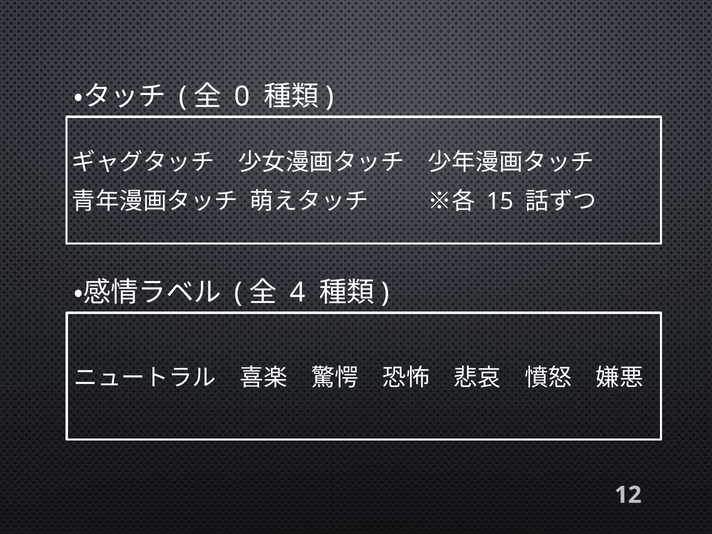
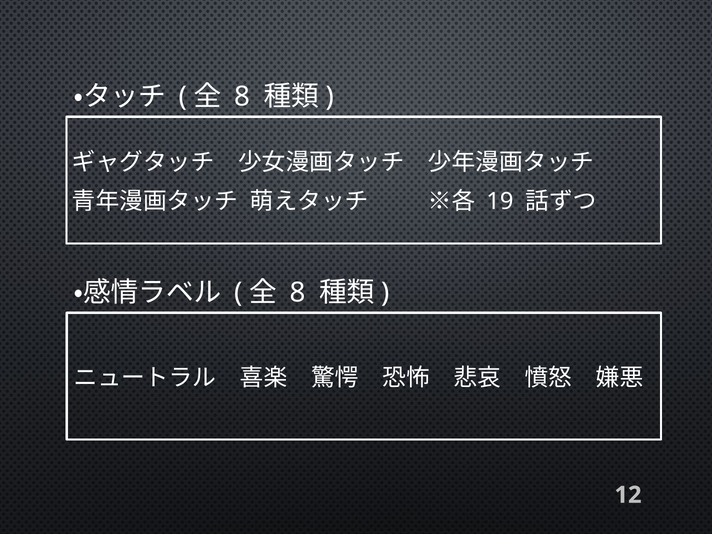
0 at (242, 96): 0 -> 8
15: 15 -> 19
4 at (297, 292): 4 -> 8
